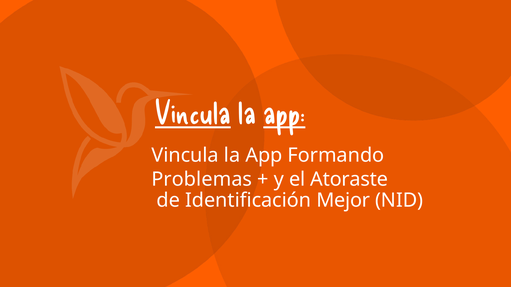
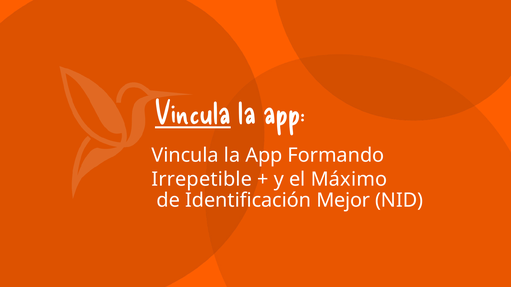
app at (284, 114) underline: present -> none
Problemas: Problemas -> Irrepetible
Atoraste: Atoraste -> Máximo
